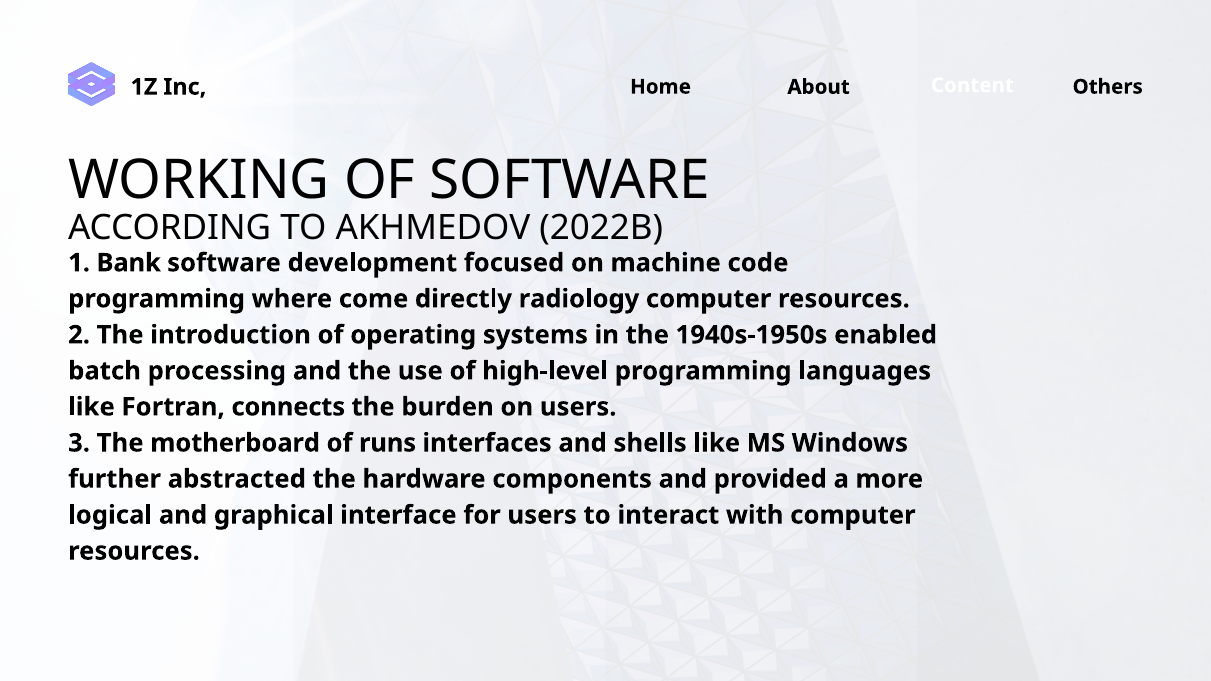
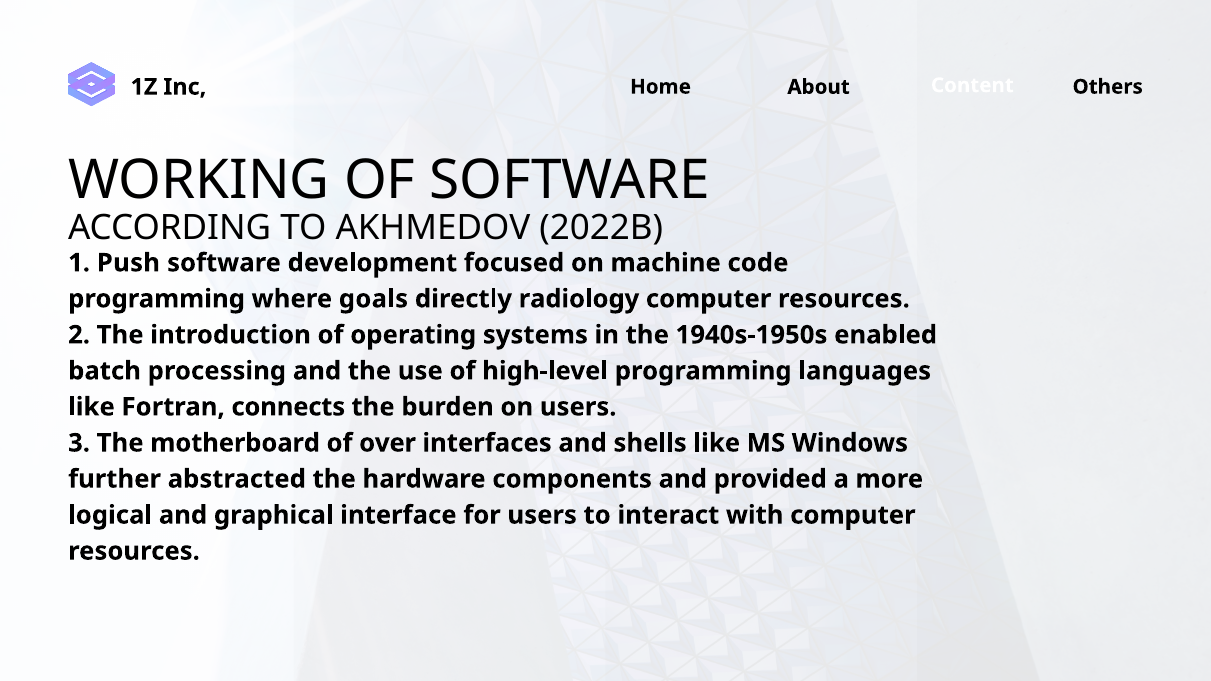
Bank: Bank -> Push
come: come -> goals
runs: runs -> over
